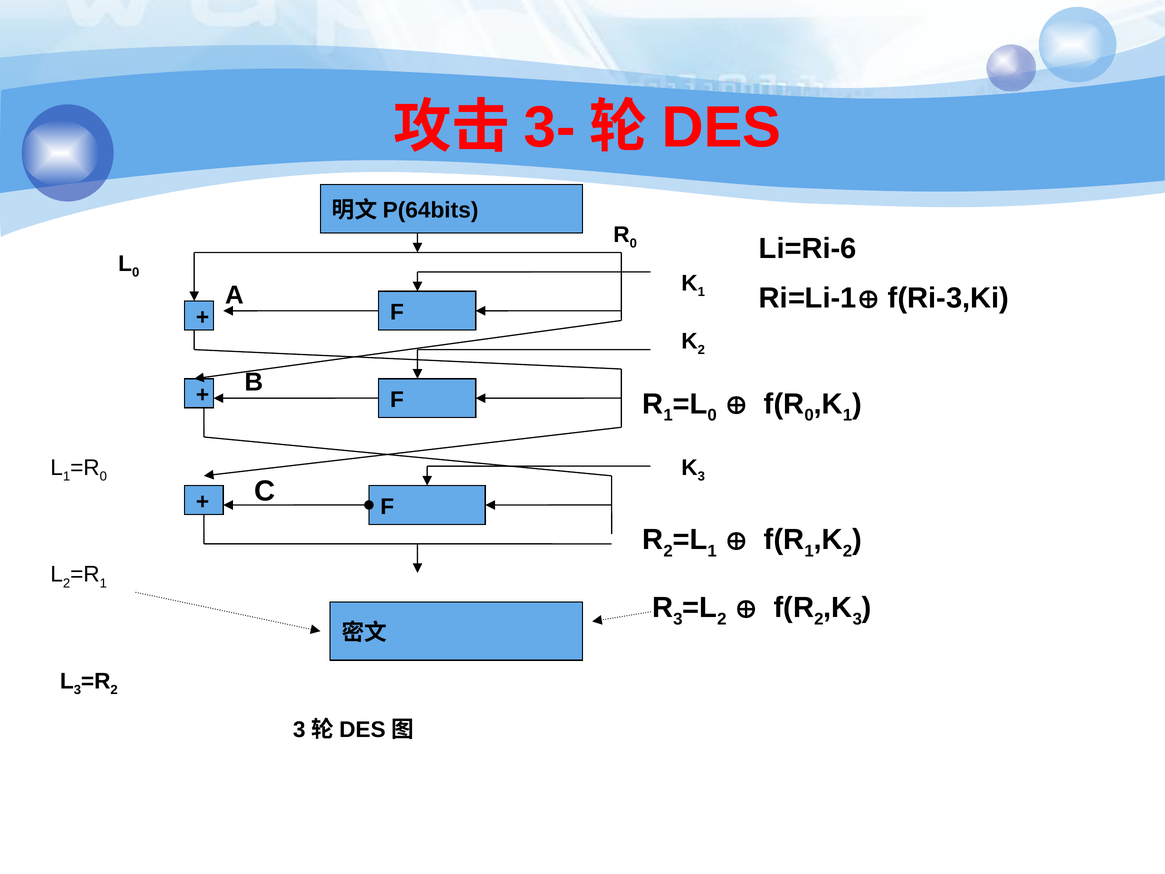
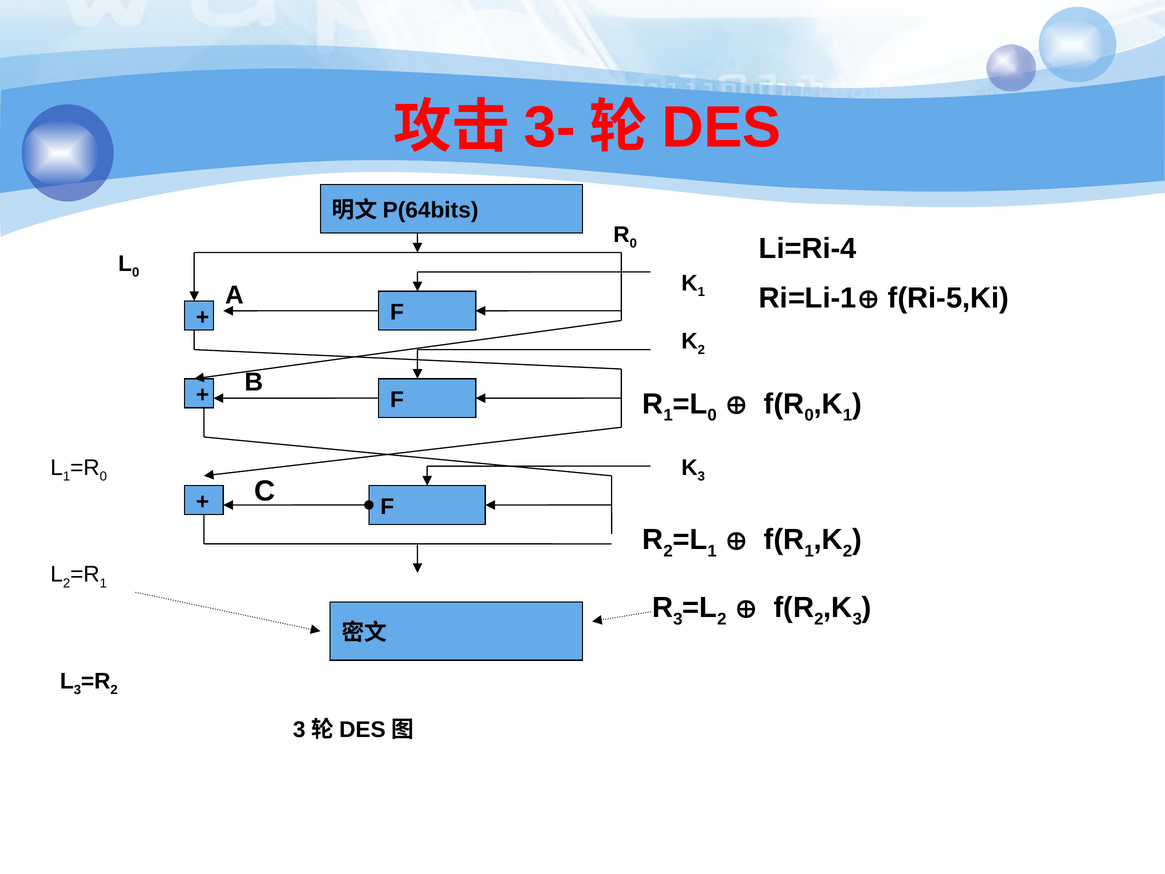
Li=Ri-6: Li=Ri-6 -> Li=Ri-4
f(Ri-3,Ki: f(Ri-3,Ki -> f(Ri-5,Ki
